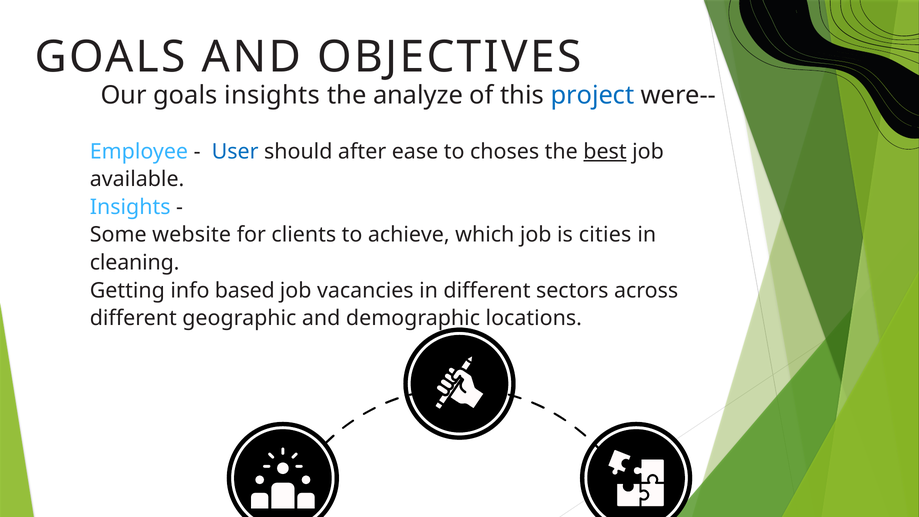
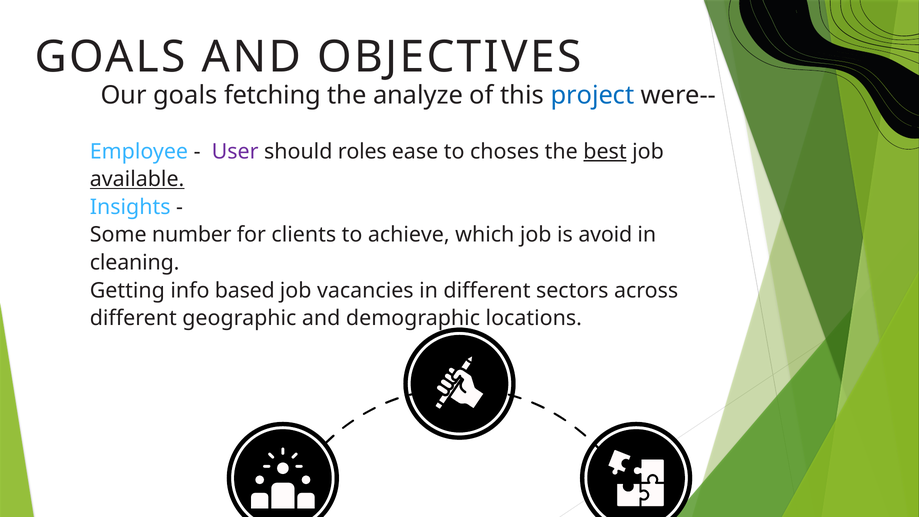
goals insights: insights -> fetching
User colour: blue -> purple
after: after -> roles
available underline: none -> present
website: website -> number
cities: cities -> avoid
